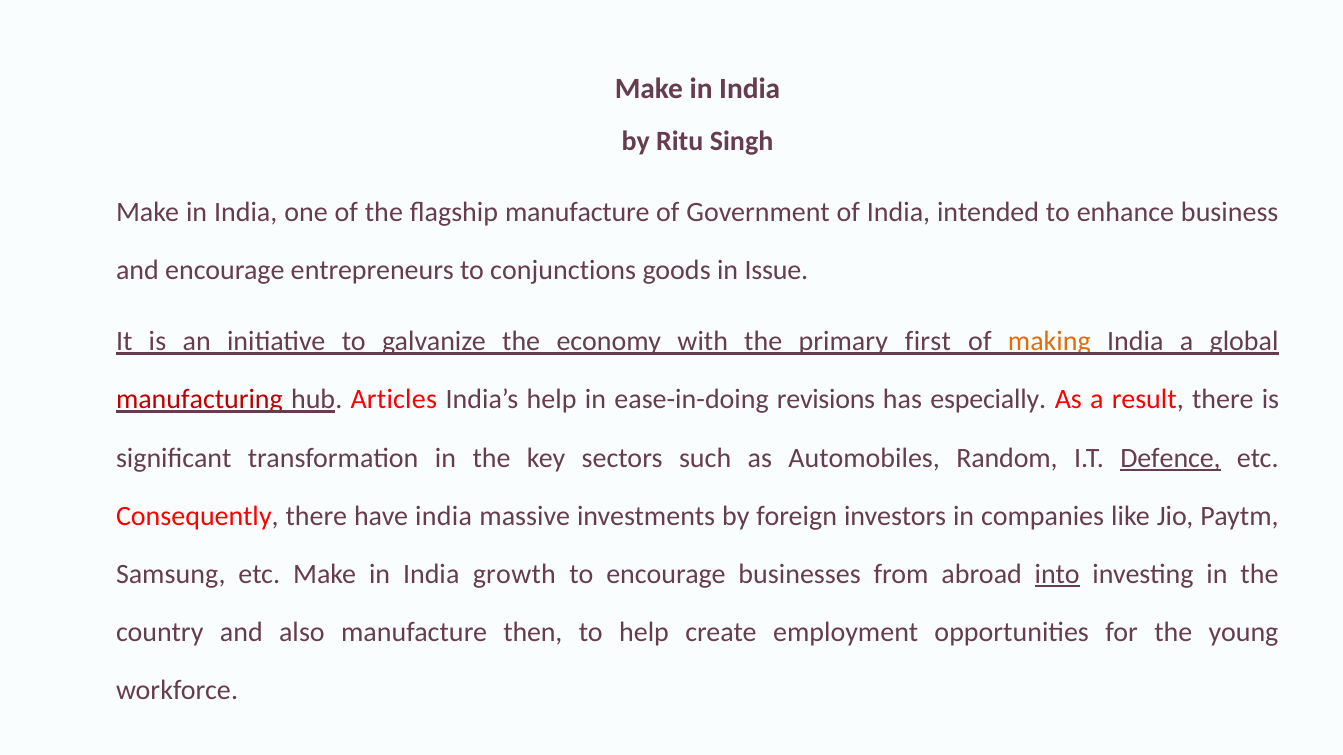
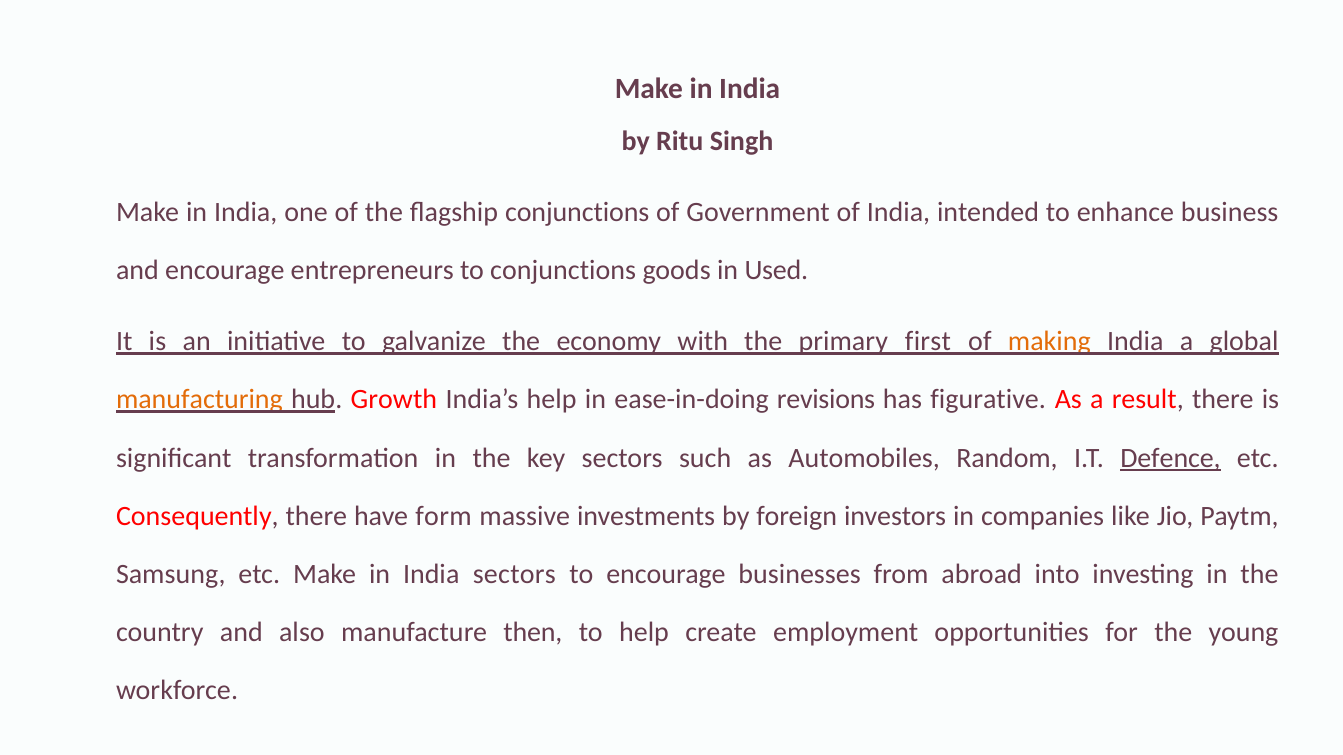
flagship manufacture: manufacture -> conjunctions
Issue: Issue -> Used
manufacturing colour: red -> orange
Articles: Articles -> Growth
especially: especially -> figurative
have india: india -> form
India growth: growth -> sectors
into underline: present -> none
